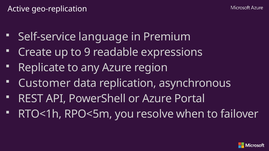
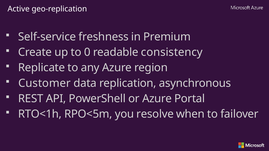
language: language -> freshness
9: 9 -> 0
expressions: expressions -> consistency
